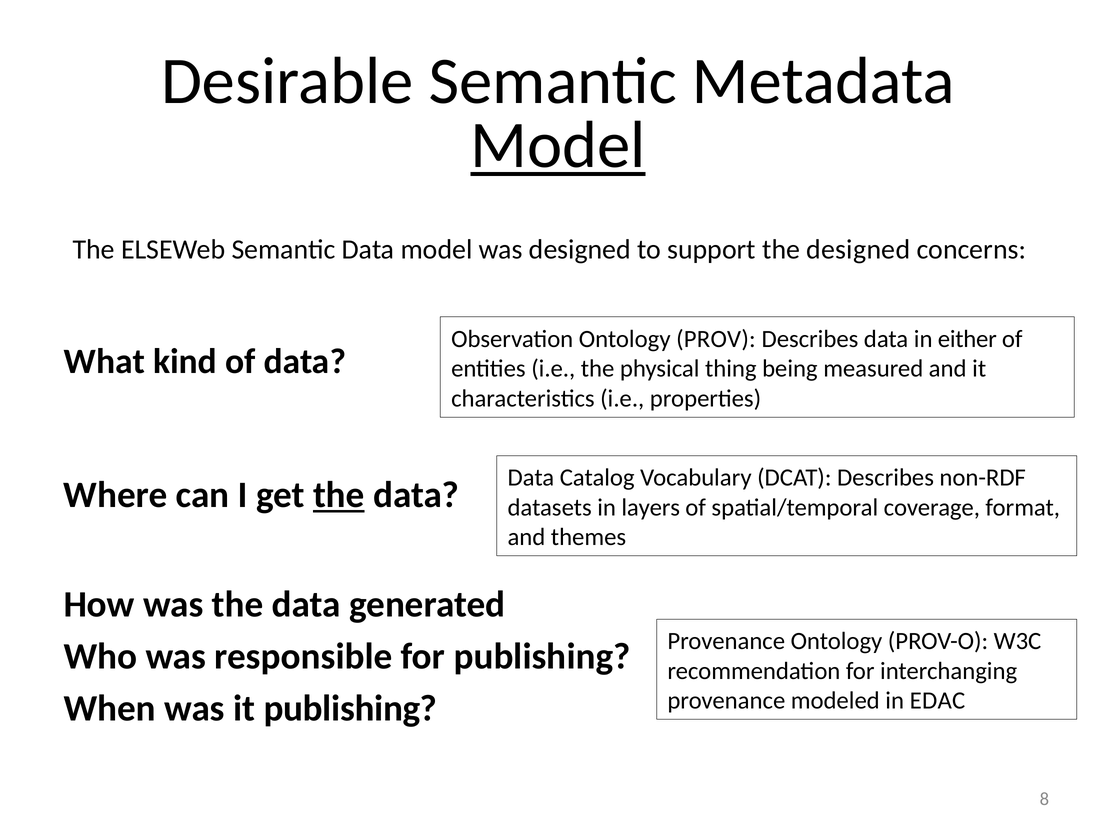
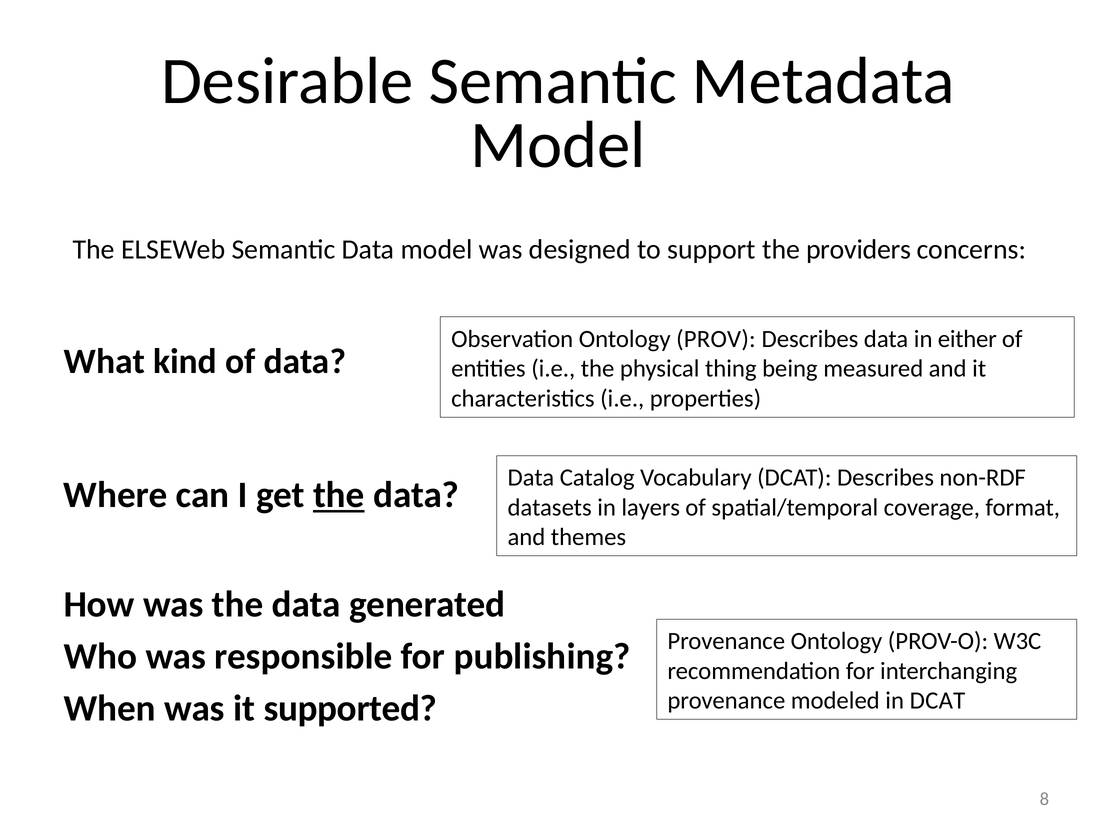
Model at (558, 145) underline: present -> none
the designed: designed -> providers
in EDAC: EDAC -> DCAT
it publishing: publishing -> supported
